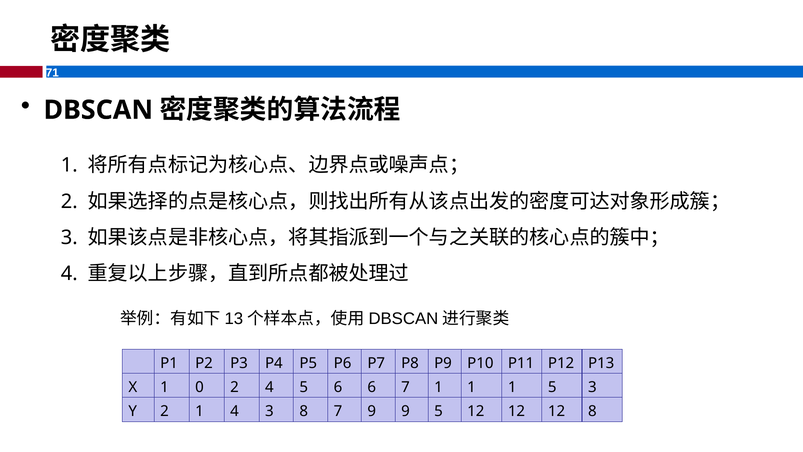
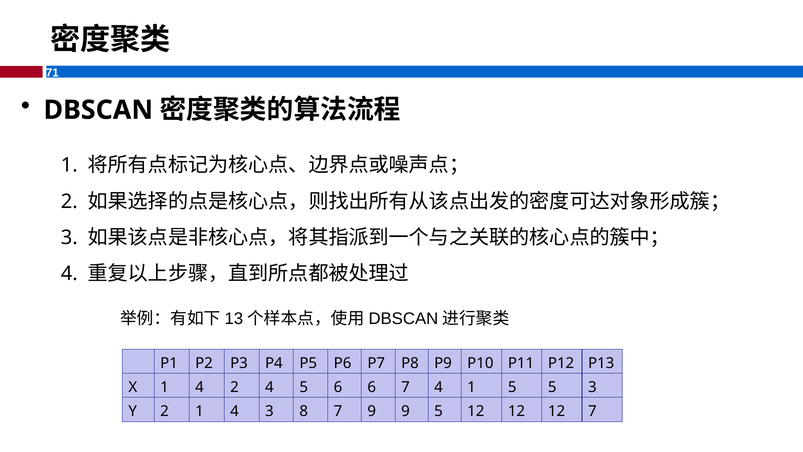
X 1 0: 0 -> 4
7 1: 1 -> 4
1 at (512, 387): 1 -> 5
12 8: 8 -> 7
